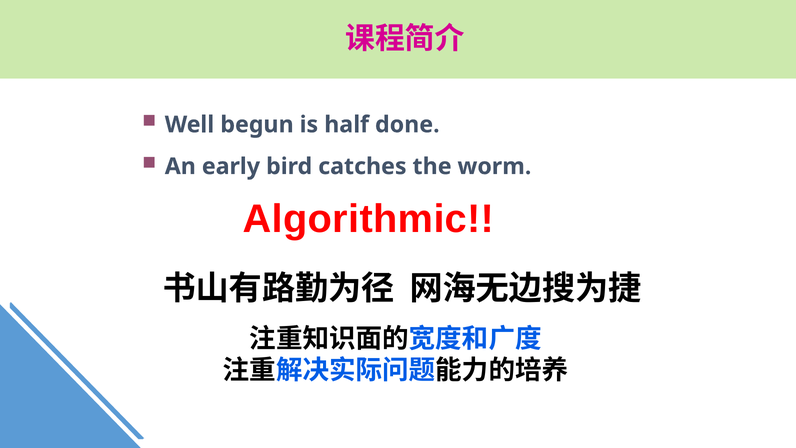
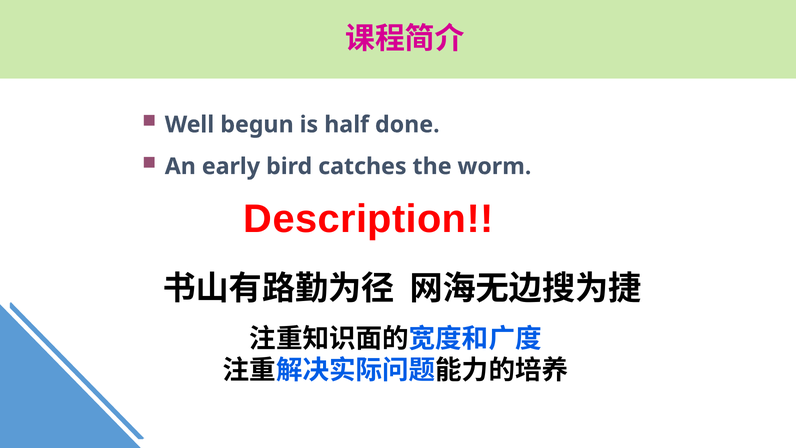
Algorithmic: Algorithmic -> Description
